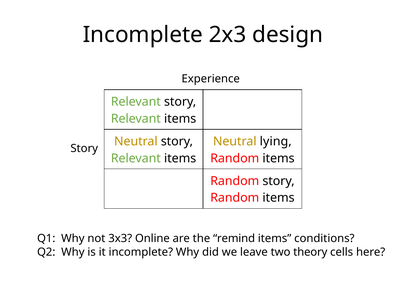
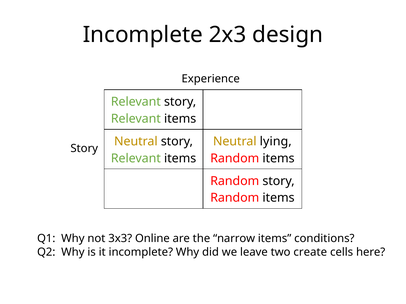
remind: remind -> narrow
theory: theory -> create
